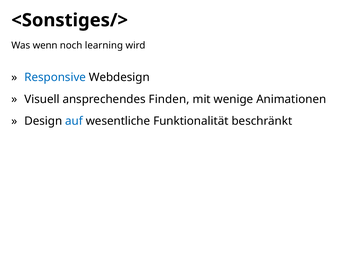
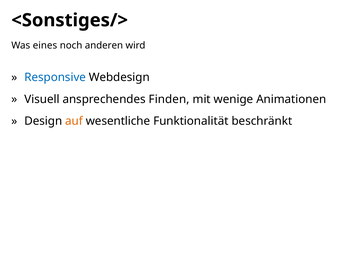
wenn: wenn -> eines
learning: learning -> anderen
auf colour: blue -> orange
